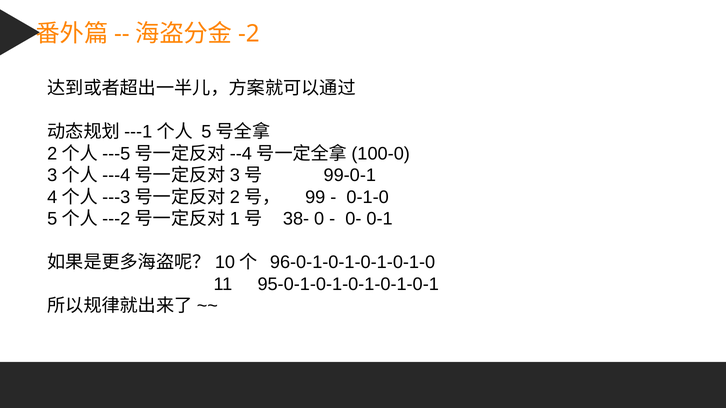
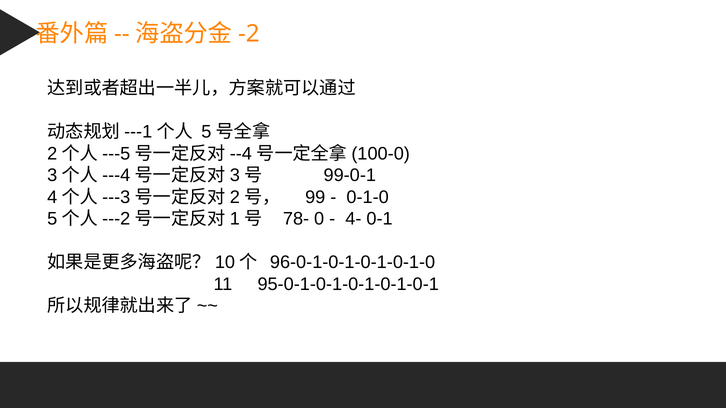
38-: 38- -> 78-
0-: 0- -> 4-
